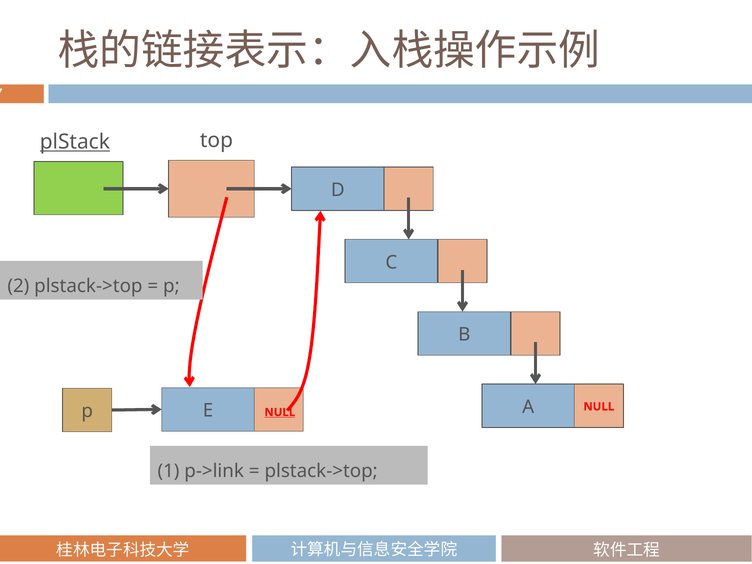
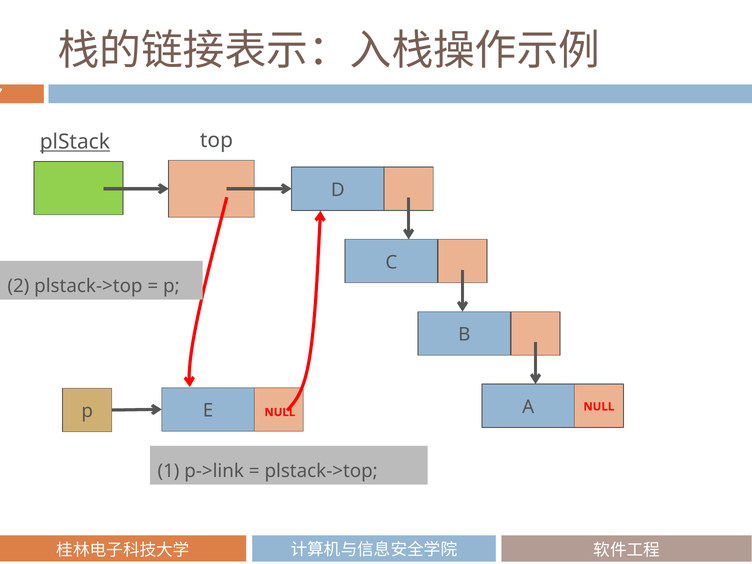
NULL at (280, 412) underline: present -> none
